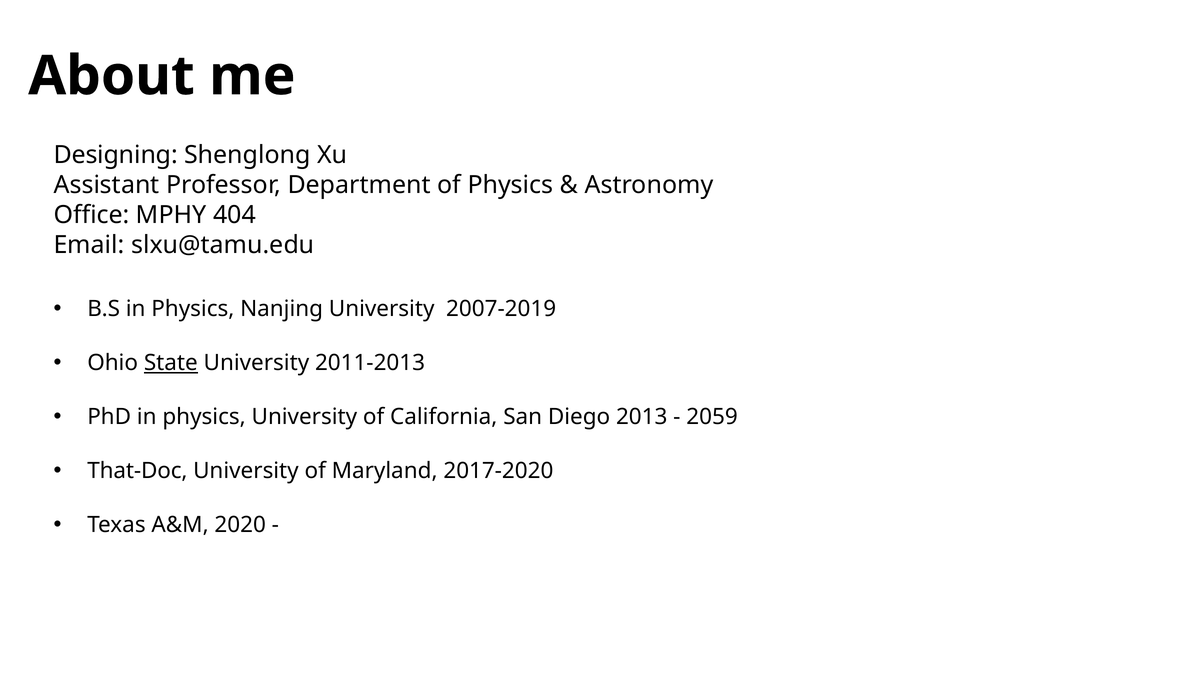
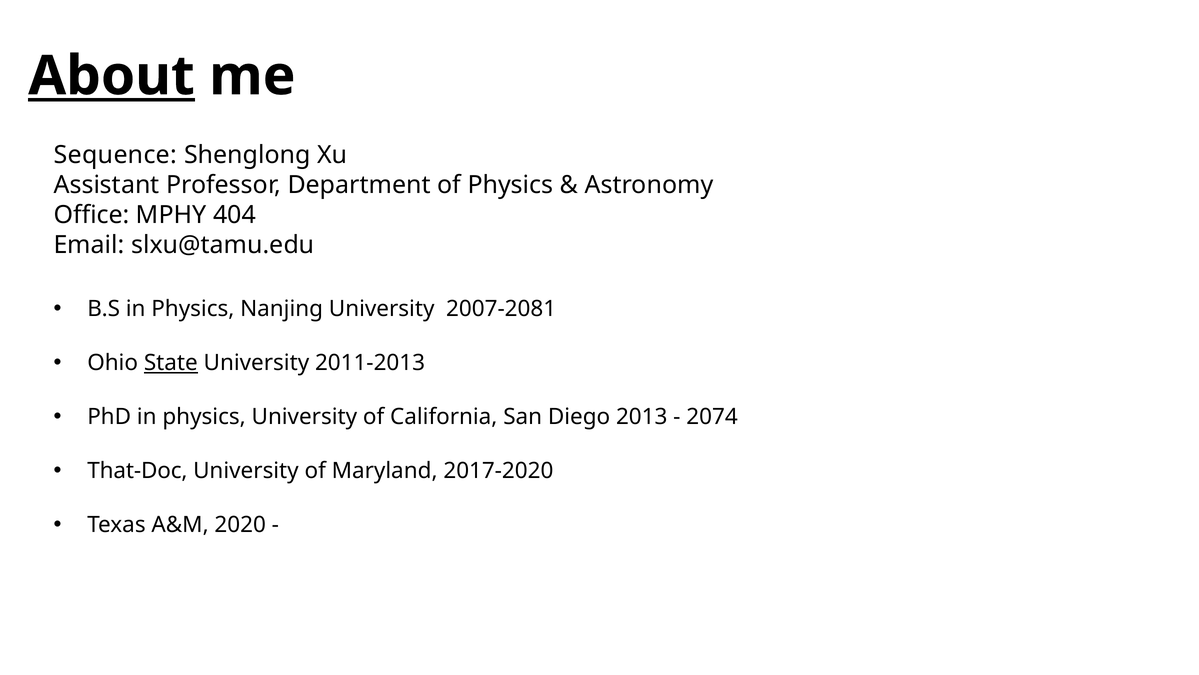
About underline: none -> present
Designing: Designing -> Sequence
2007-2019: 2007-2019 -> 2007-2081
2059: 2059 -> 2074
